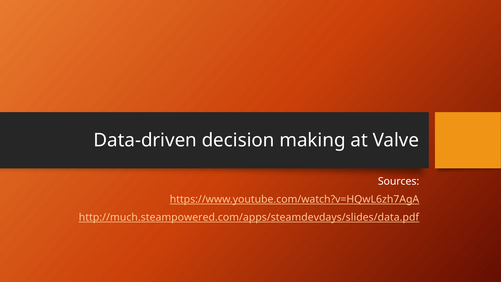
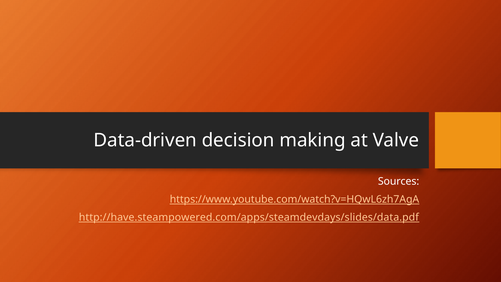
http://much.steampowered.com/apps/steamdevdays/slides/data.pdf: http://much.steampowered.com/apps/steamdevdays/slides/data.pdf -> http://have.steampowered.com/apps/steamdevdays/slides/data.pdf
